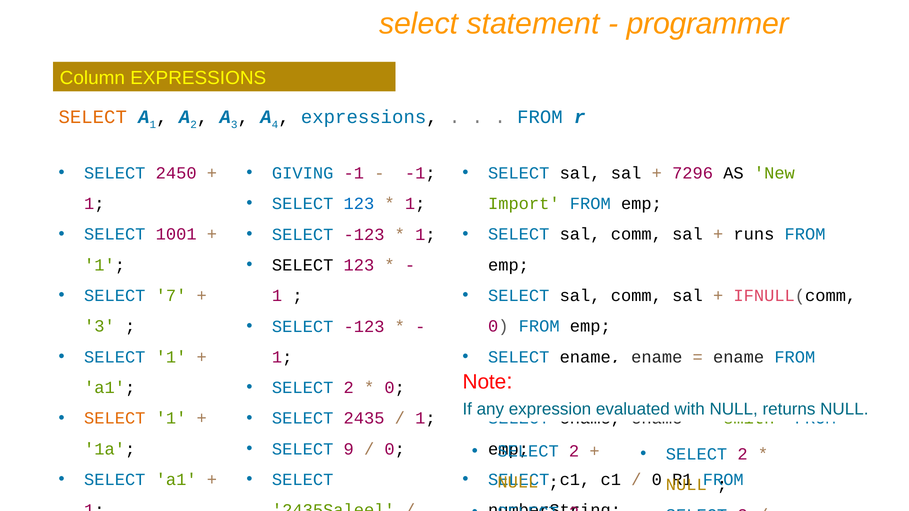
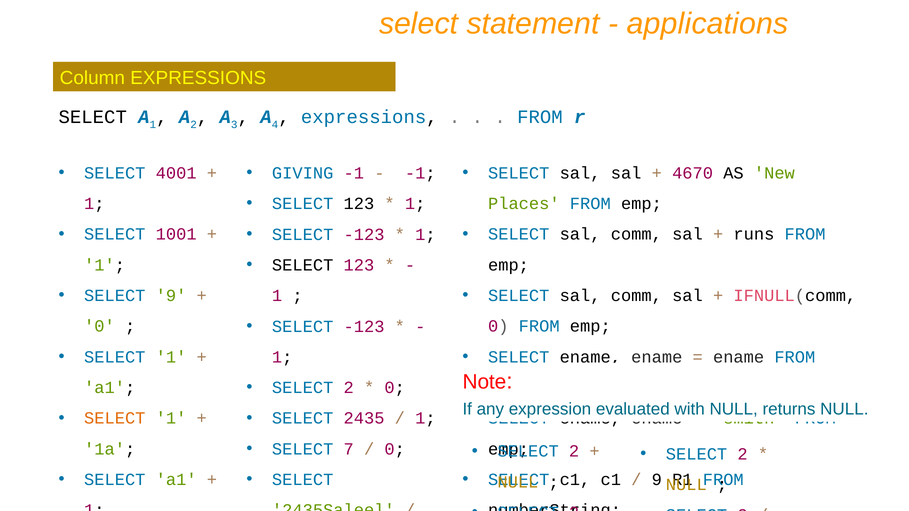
programmer: programmer -> applications
SELECT at (93, 117) colour: orange -> black
2450: 2450 -> 4001
7296: 7296 -> 4670
123 at (359, 204) colour: blue -> black
Import: Import -> Places
SELECT 7: 7 -> 9
3 at (99, 327): 3 -> 0
9: 9 -> 7
0 at (657, 480): 0 -> 9
